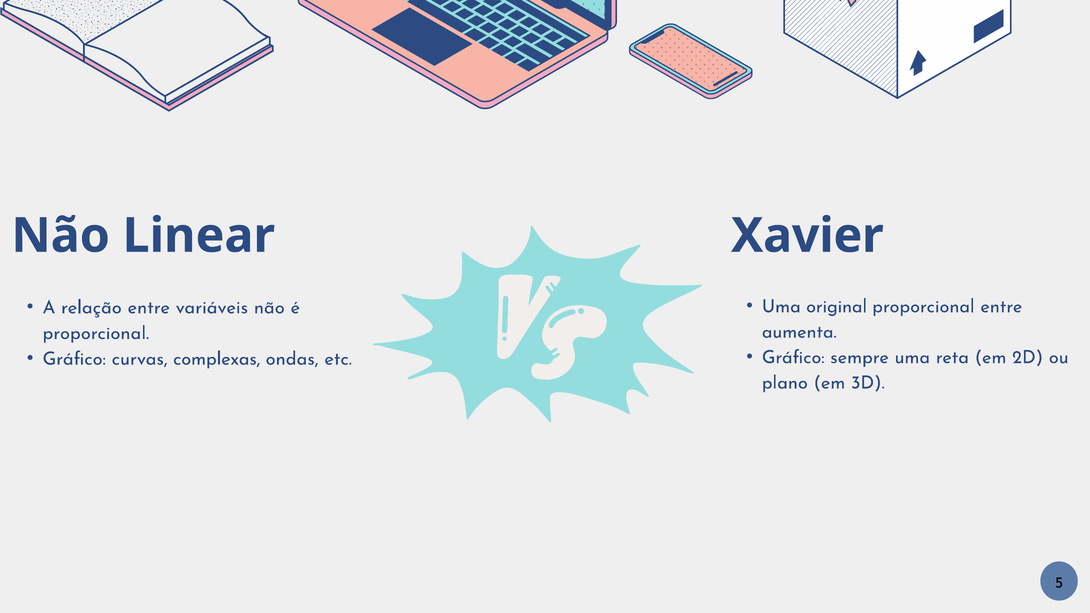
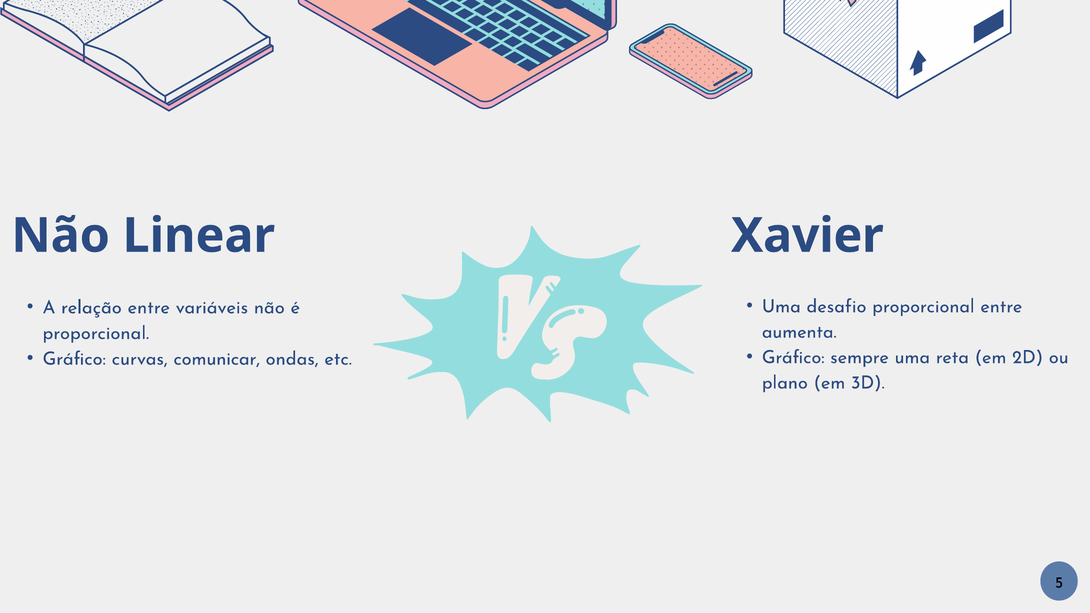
original: original -> desafio
complexas: complexas -> comunicar
